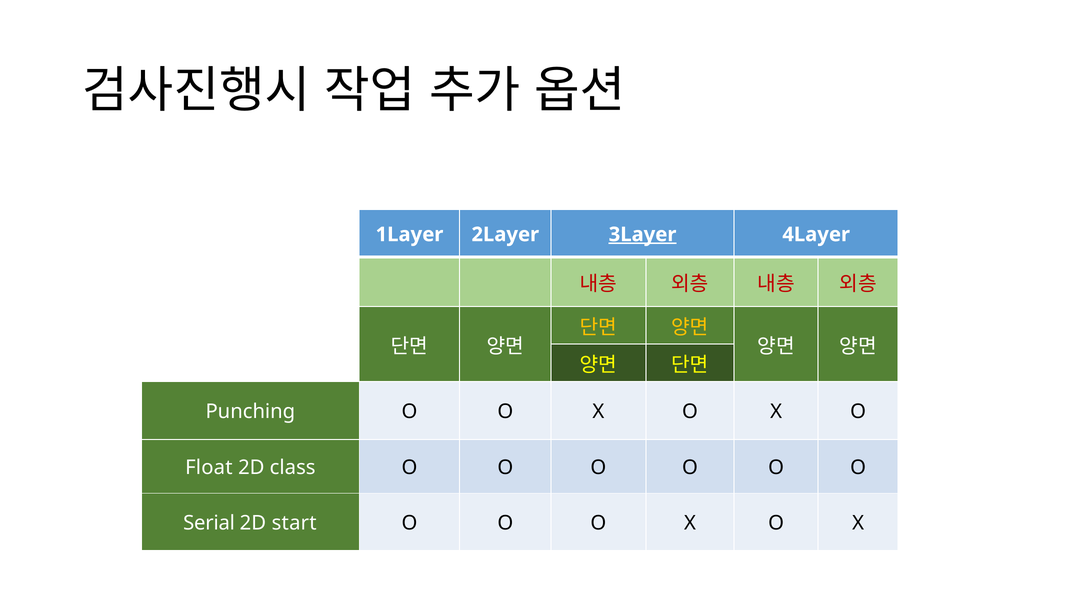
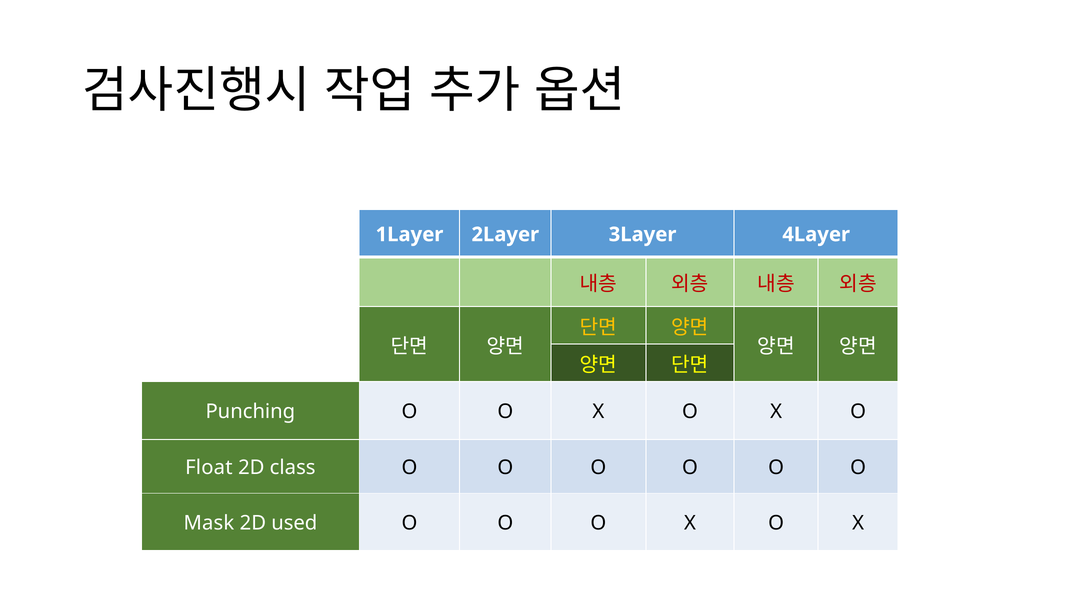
3Layer underline: present -> none
Serial: Serial -> Mask
start: start -> used
